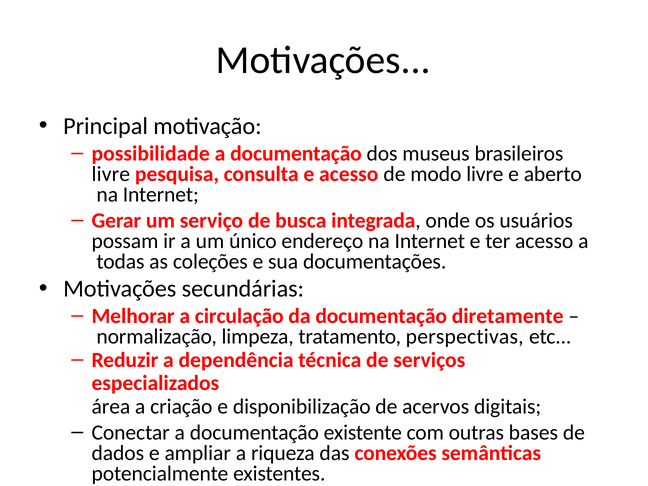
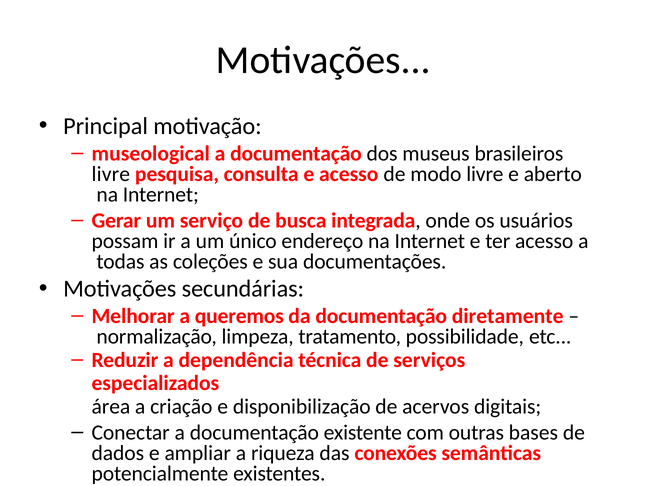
possibilidade: possibilidade -> museological
circulação: circulação -> queremos
perspectivas: perspectivas -> possibilidade
